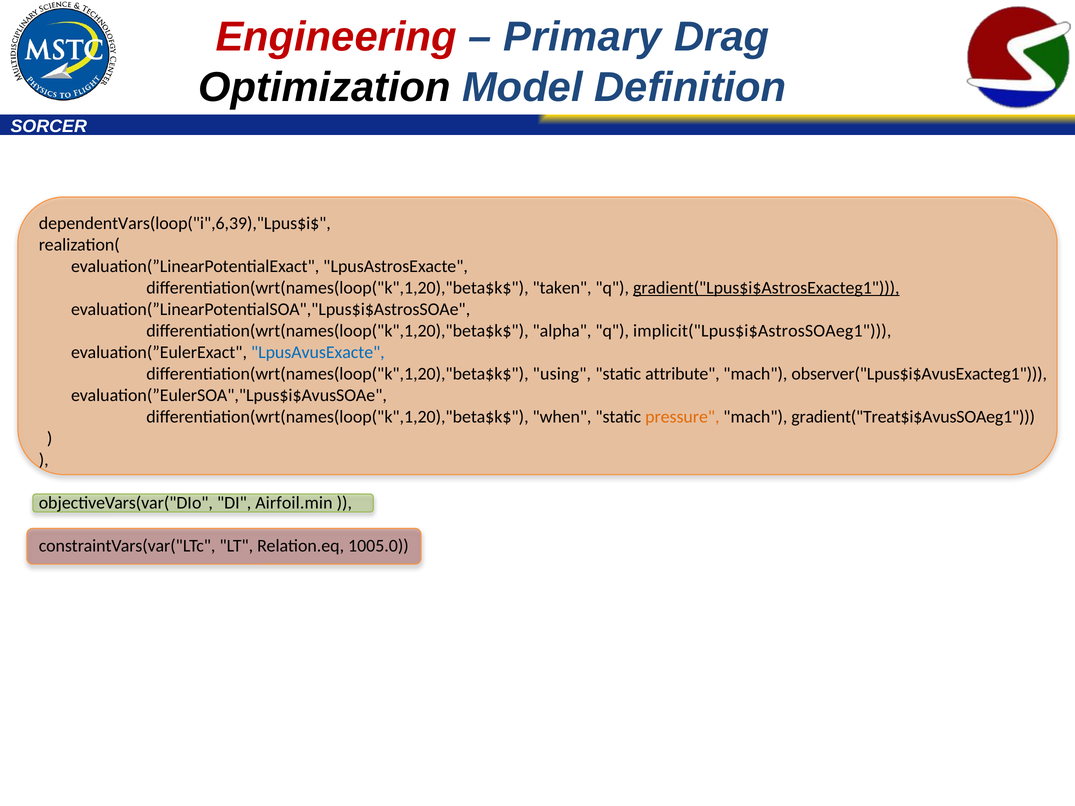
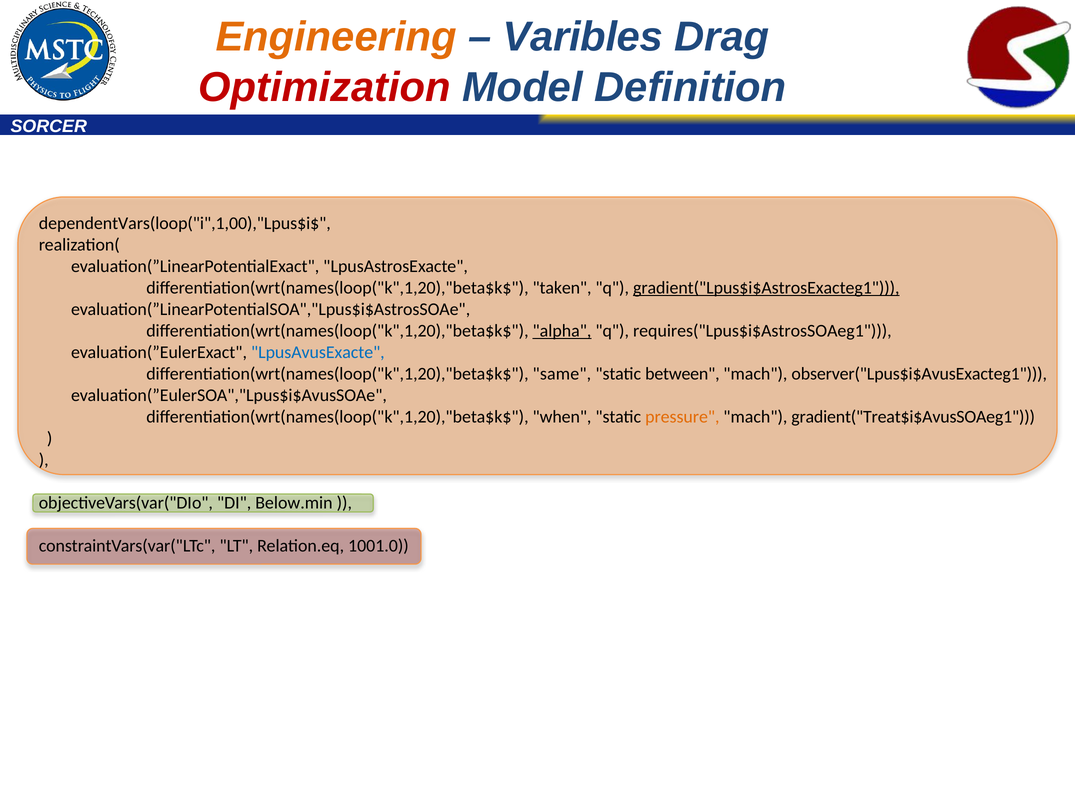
Engineering colour: red -> orange
Primary: Primary -> Varibles
Optimization colour: black -> red
dependentVars(loop("i",6,39),"Lpus$i$: dependentVars(loop("i",6,39),"Lpus$i$ -> dependentVars(loop("i",1,00),"Lpus$i$
alpha underline: none -> present
implicit("Lpus$i$AstrosSOAeg1: implicit("Lpus$i$AstrosSOAeg1 -> requires("Lpus$i$AstrosSOAeg1
using: using -> same
attribute: attribute -> between
Airfoil.min: Airfoil.min -> Below.min
1005.0: 1005.0 -> 1001.0
